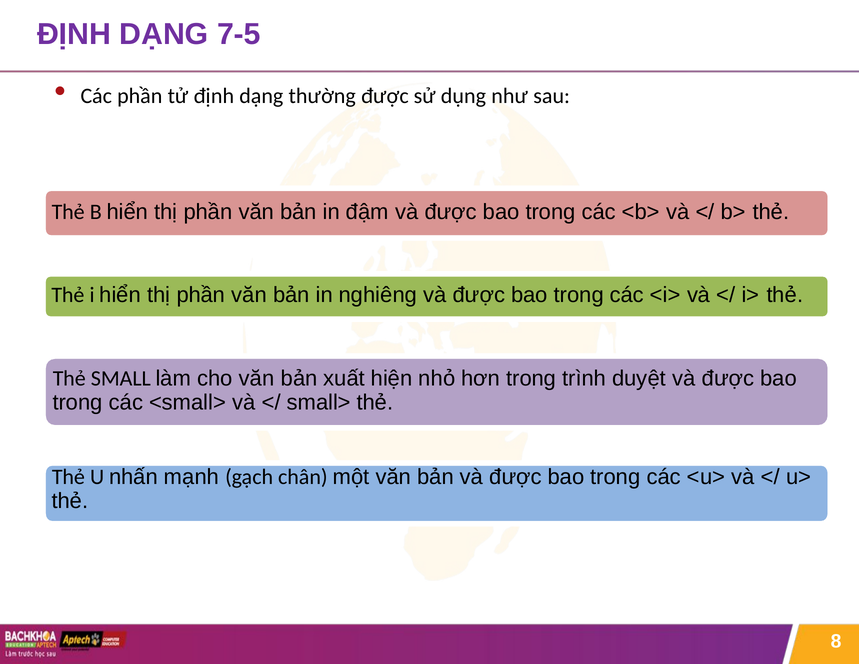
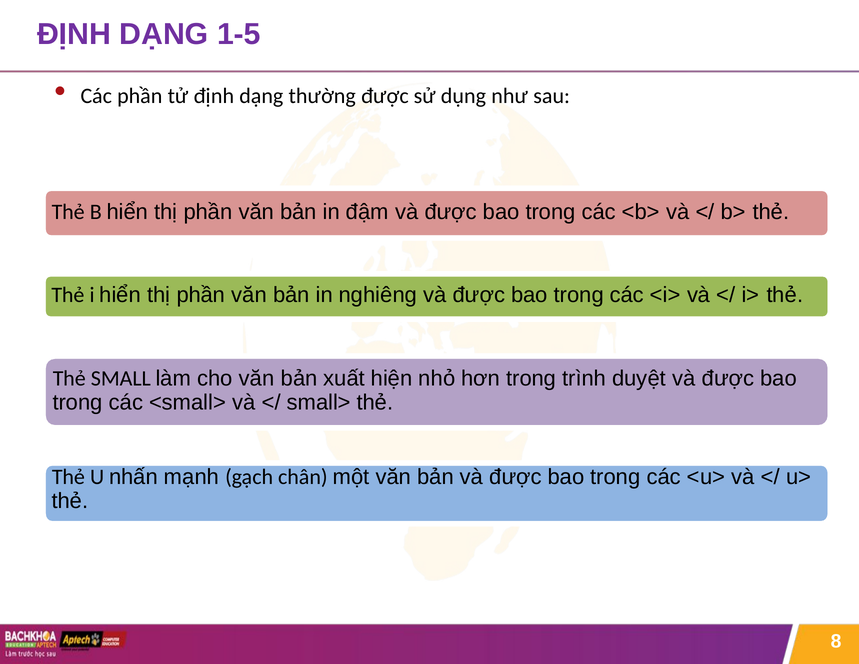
7-5: 7-5 -> 1-5
